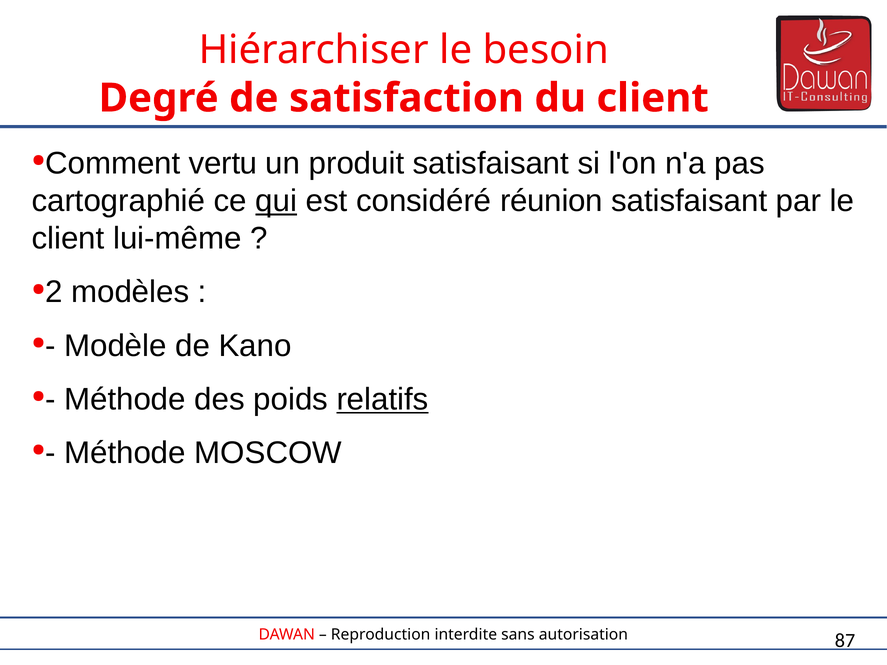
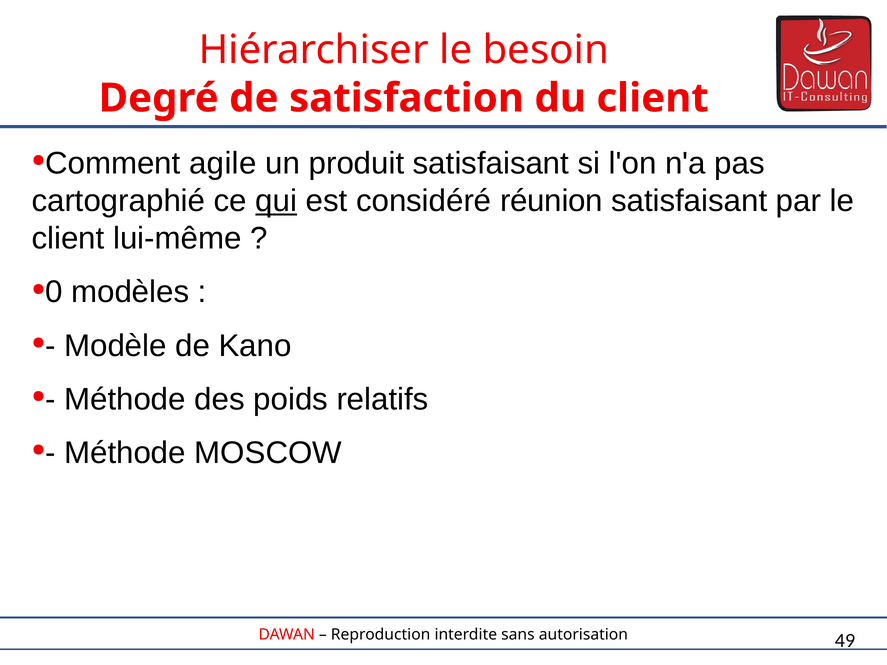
vertu: vertu -> agile
2: 2 -> 0
relatifs underline: present -> none
87: 87 -> 49
